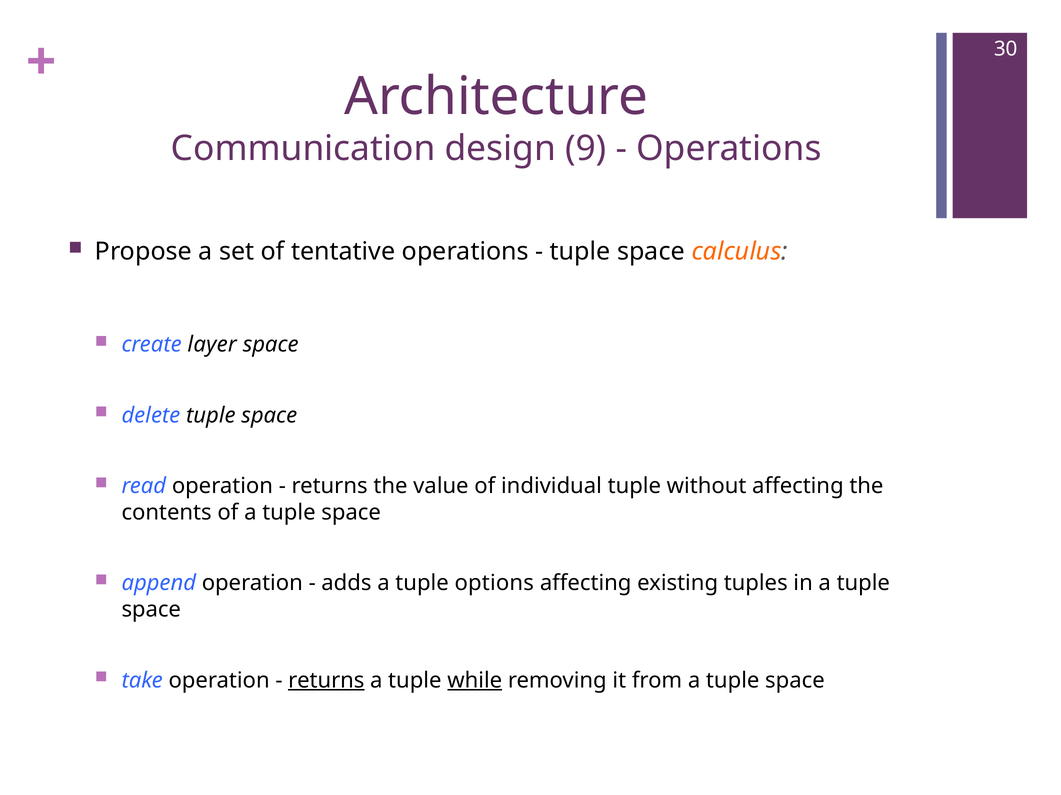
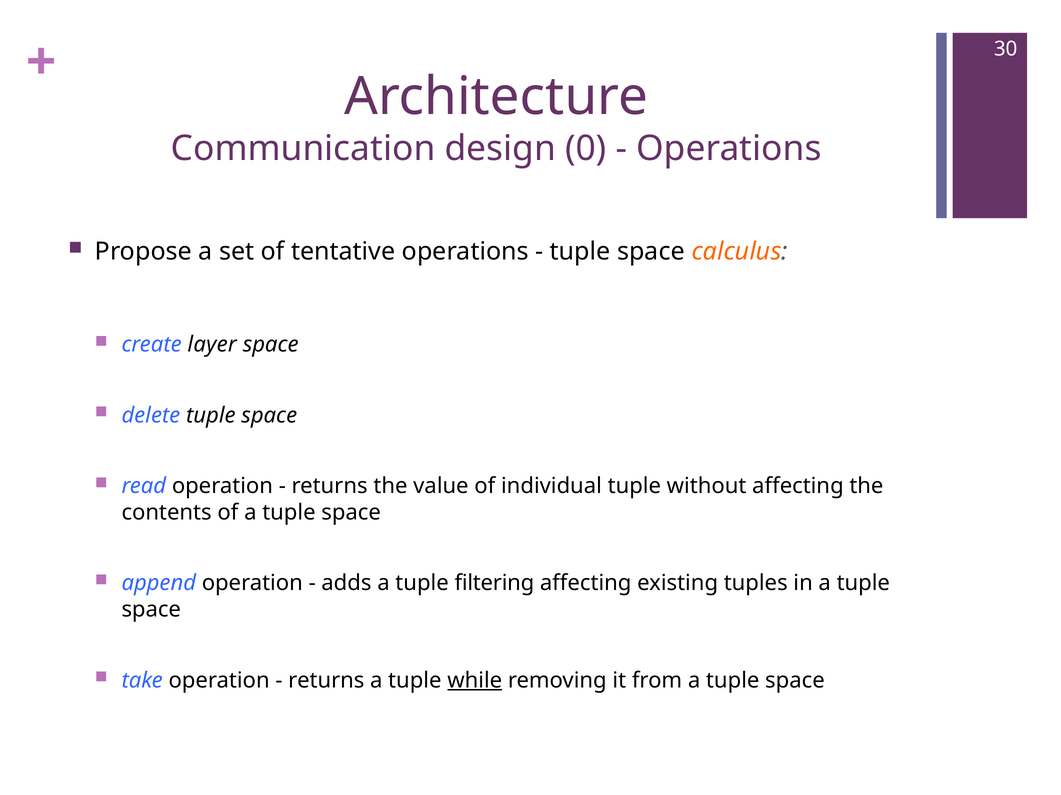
9: 9 -> 0
options: options -> filtering
returns at (326, 681) underline: present -> none
